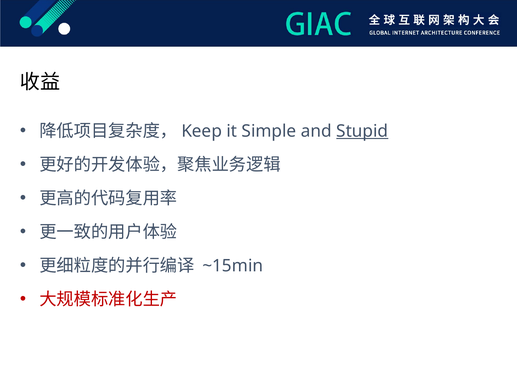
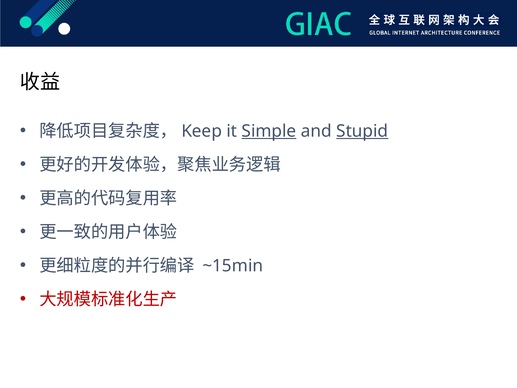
Simple underline: none -> present
